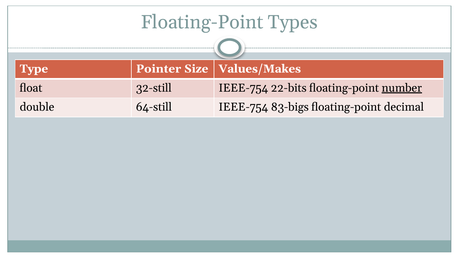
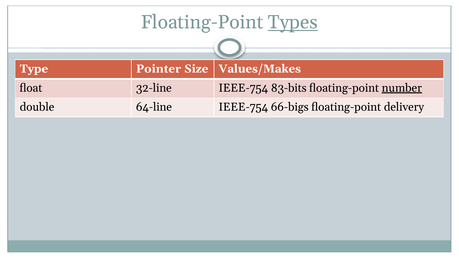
Types underline: none -> present
32-still: 32-still -> 32-line
22-bits: 22-bits -> 83-bits
64-still: 64-still -> 64-line
83-bigs: 83-bigs -> 66-bigs
decimal: decimal -> delivery
